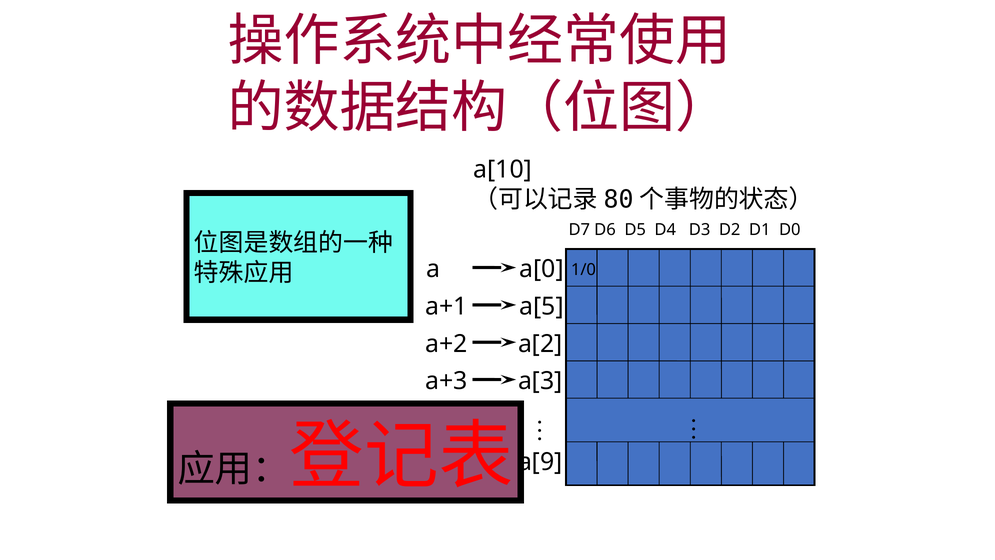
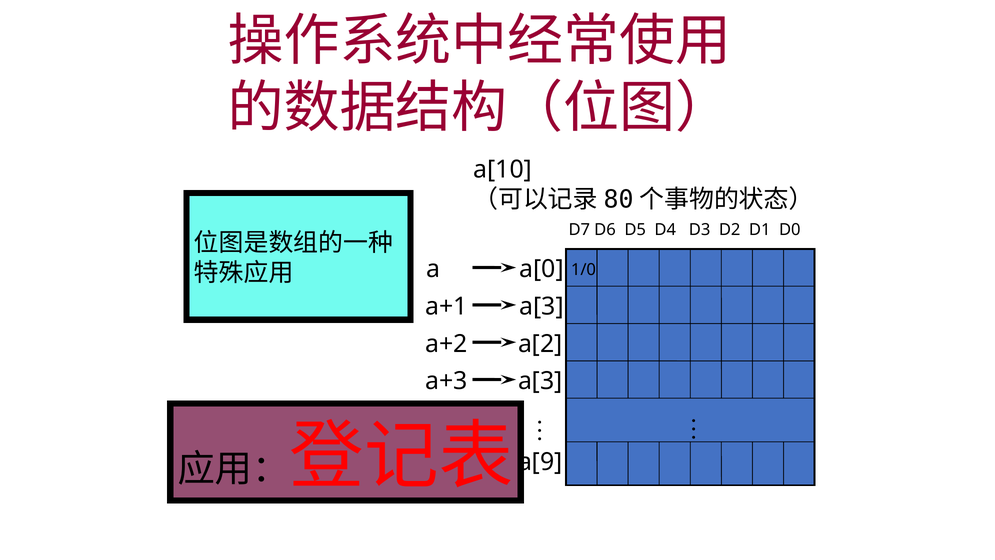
a[5 at (542, 306): a[5 -> a[3
